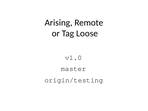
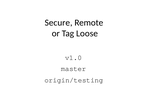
Arising: Arising -> Secure
